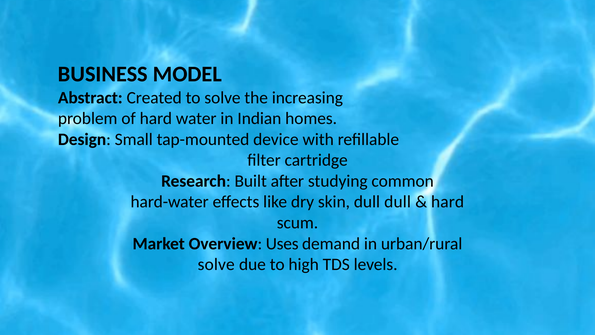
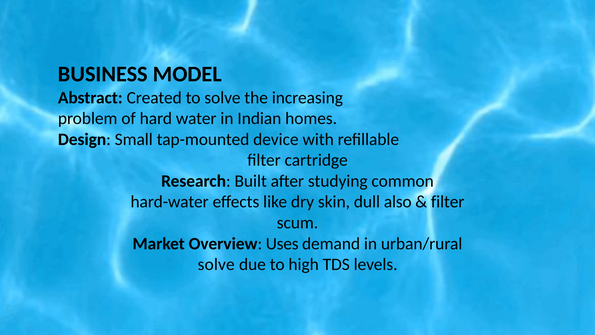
dull dull: dull -> also
hard at (448, 202): hard -> filter
